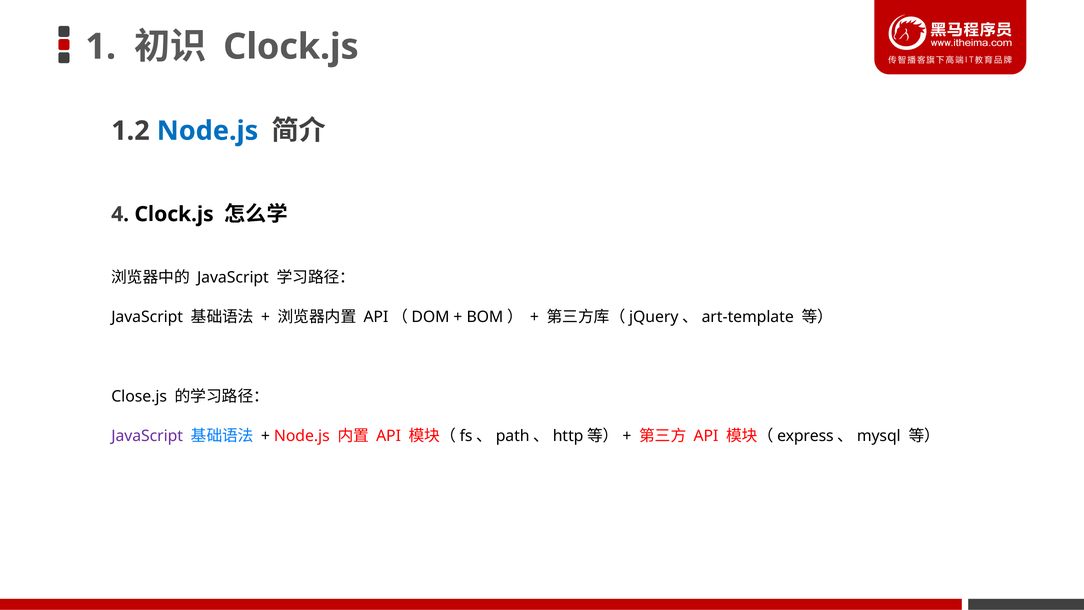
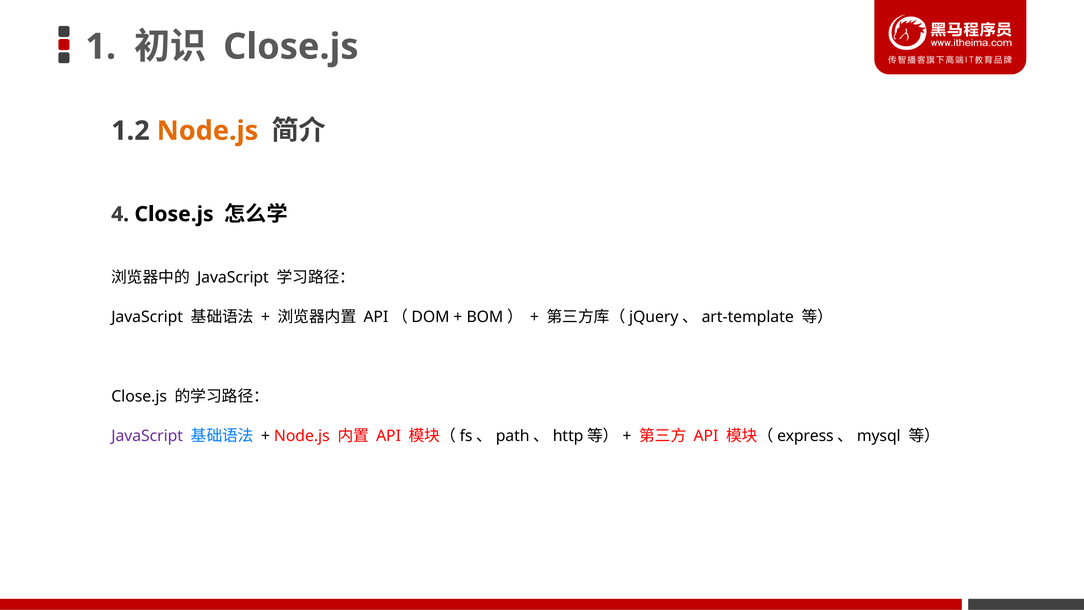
Clock.js at (291, 47): Clock.js -> Close.js
Node.js at (208, 131) colour: blue -> orange
4 Clock.js: Clock.js -> Close.js
